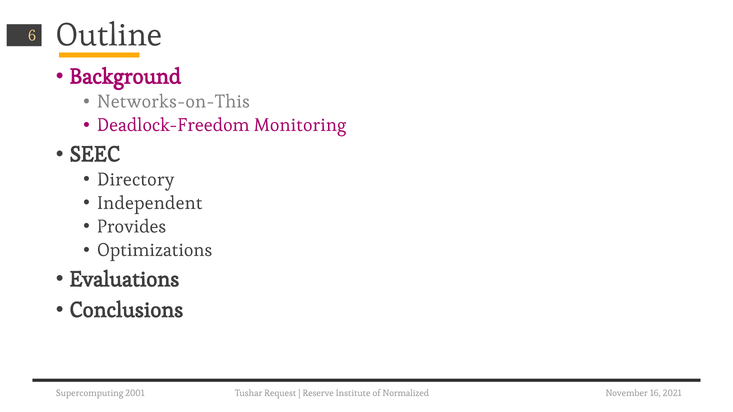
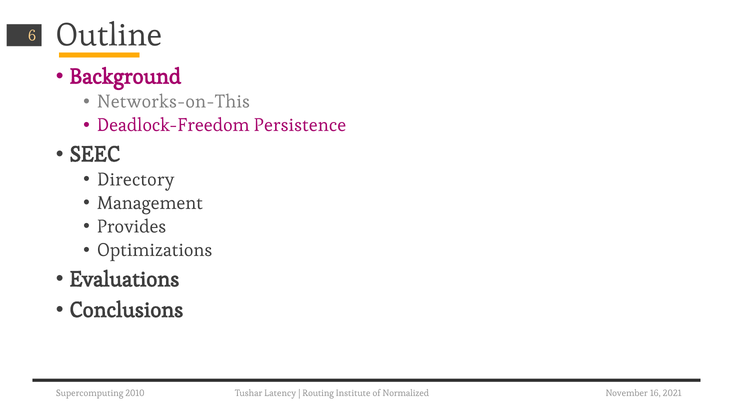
Monitoring: Monitoring -> Persistence
Independent: Independent -> Management
2001: 2001 -> 2010
Request: Request -> Latency
Reserve: Reserve -> Routing
